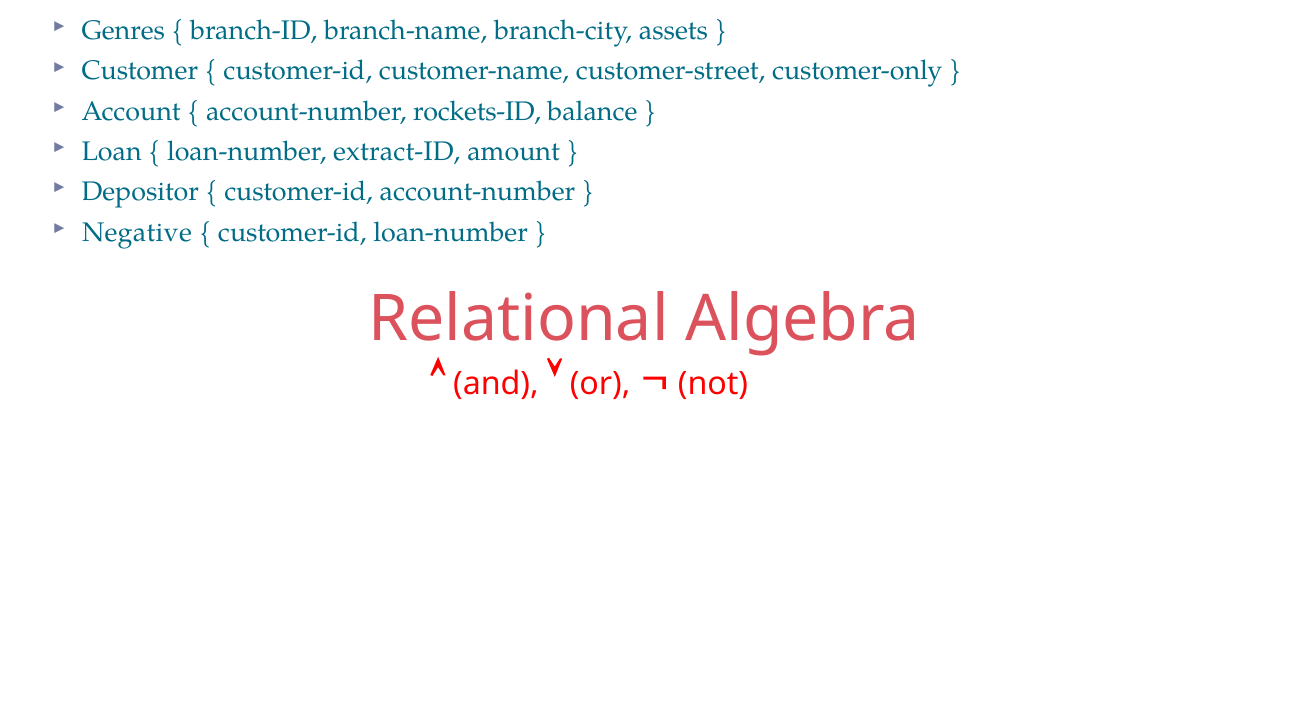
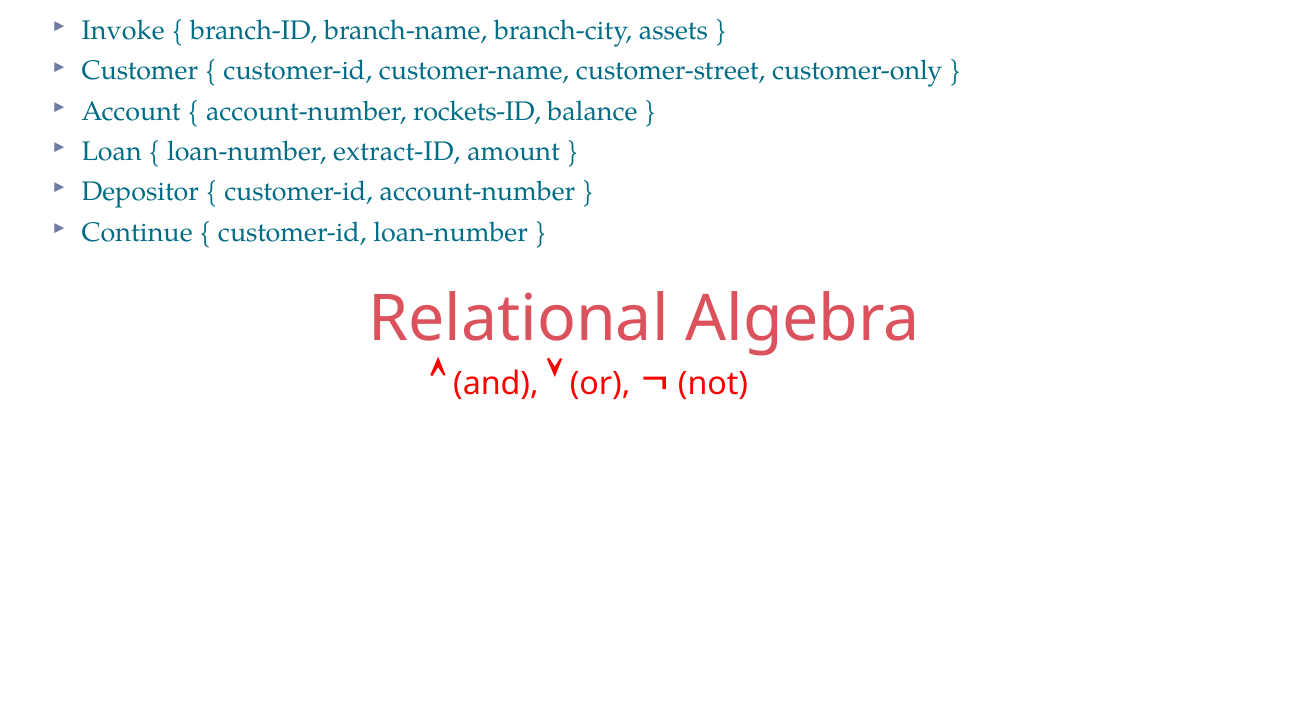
Genres: Genres -> Invoke
Negative: Negative -> Continue
